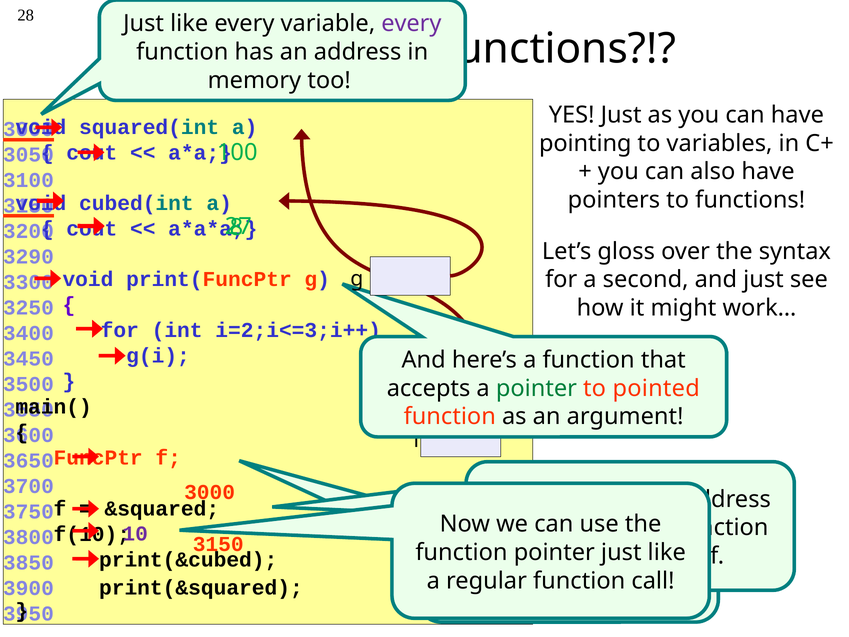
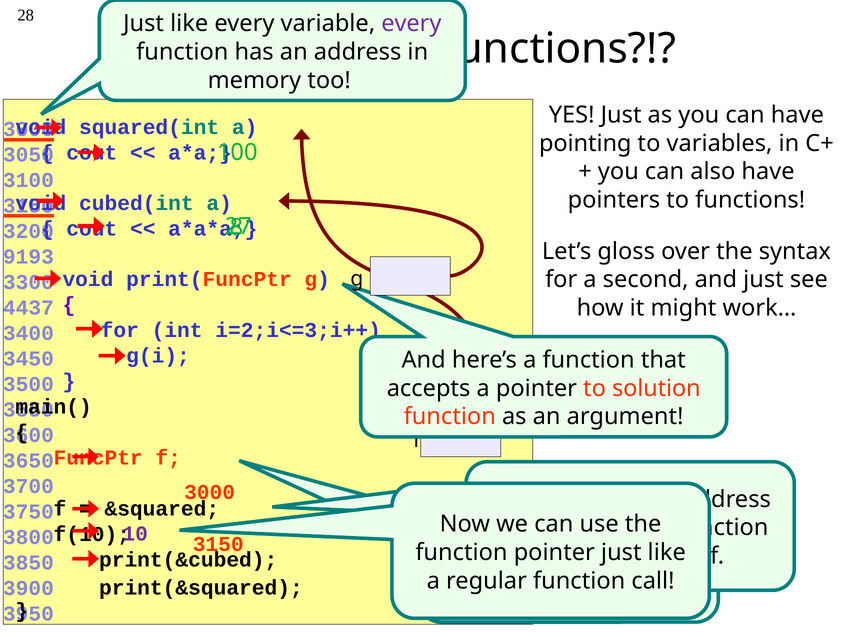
3290: 3290 -> 9193
3250: 3250 -> 4437
pointer at (536, 388) colour: green -> black
pointed: pointed -> solution
